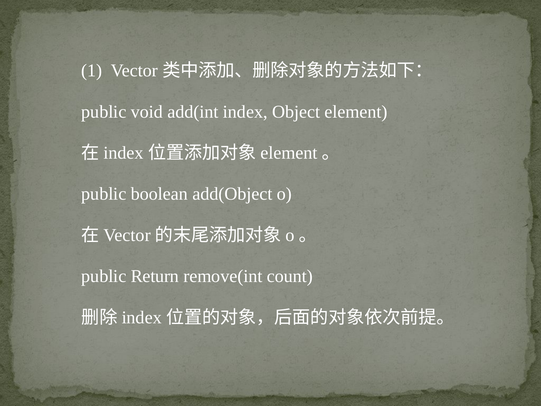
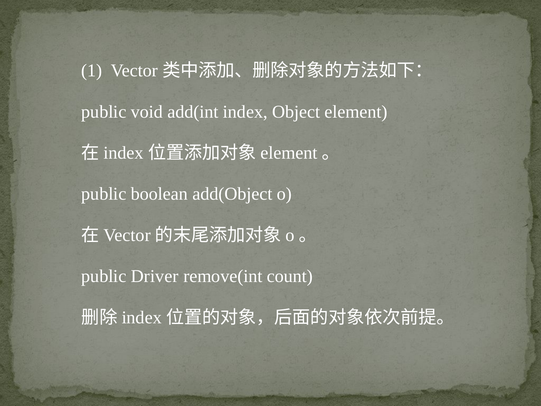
Return: Return -> Driver
